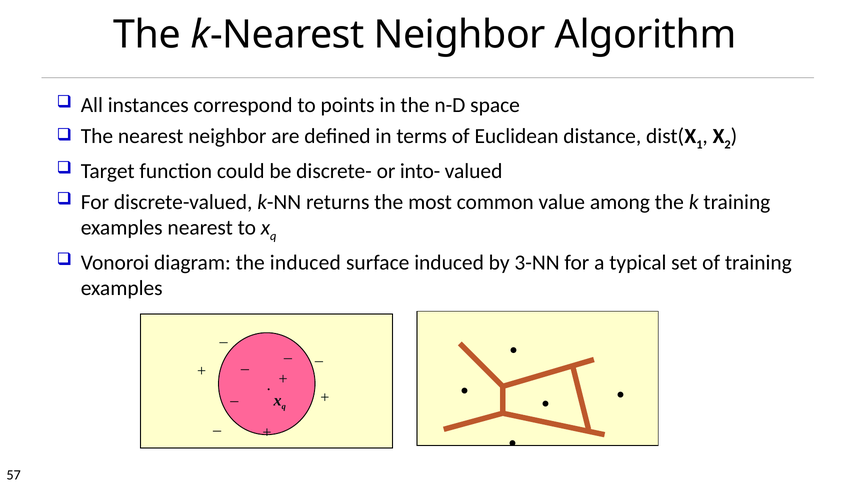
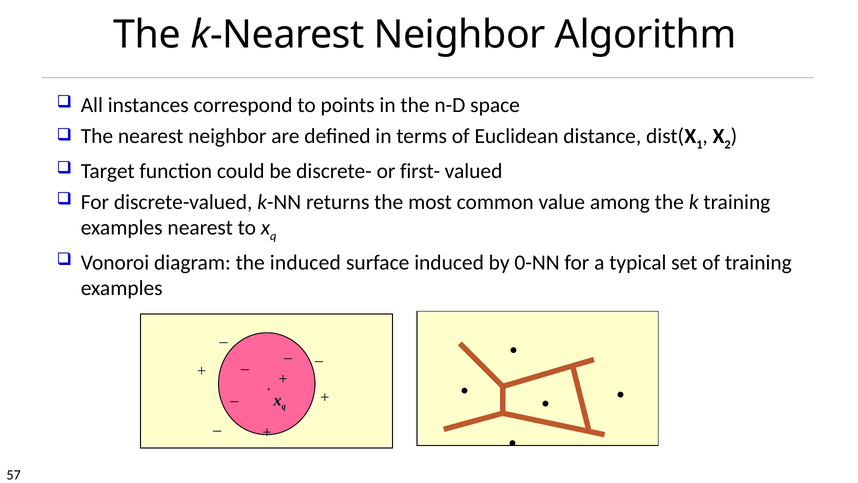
into-: into- -> first-
3-NN: 3-NN -> 0-NN
